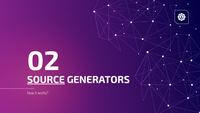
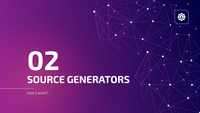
SOURCE underline: present -> none
